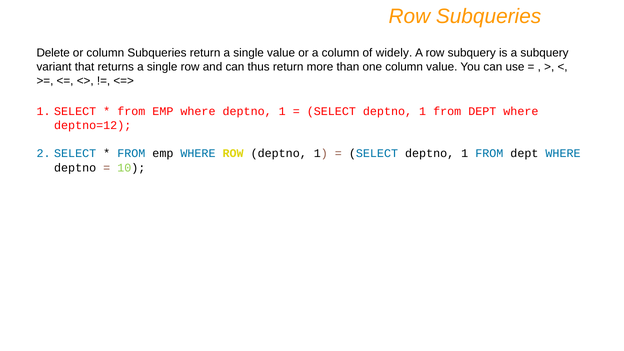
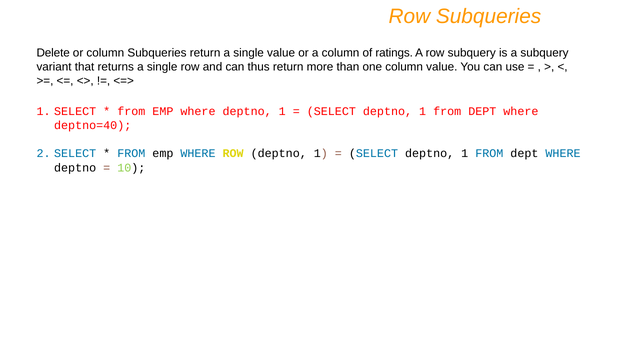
widely: widely -> ratings
deptno=12: deptno=12 -> deptno=40
